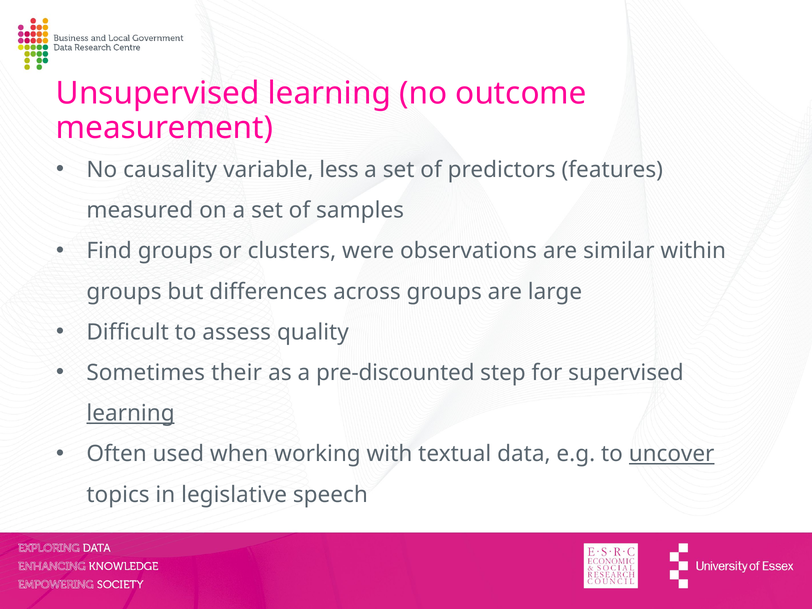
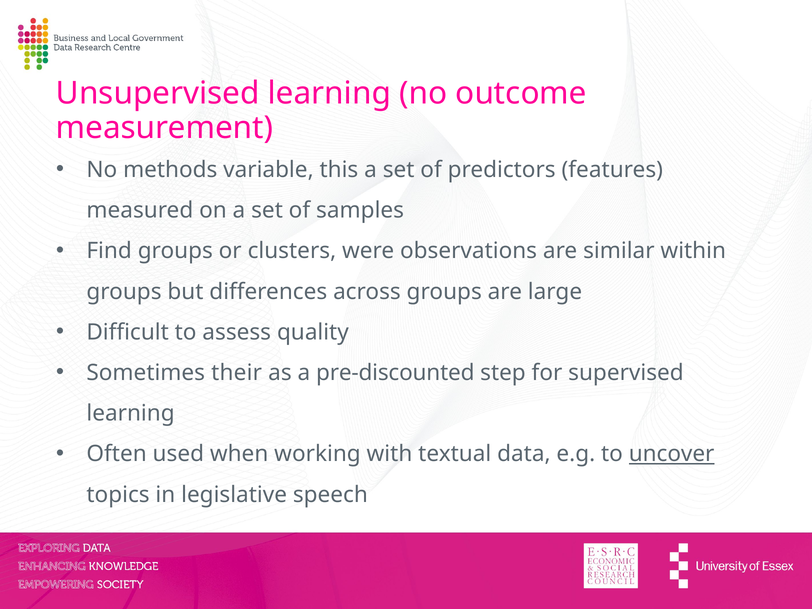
causality: causality -> methods
less: less -> this
learning at (131, 413) underline: present -> none
